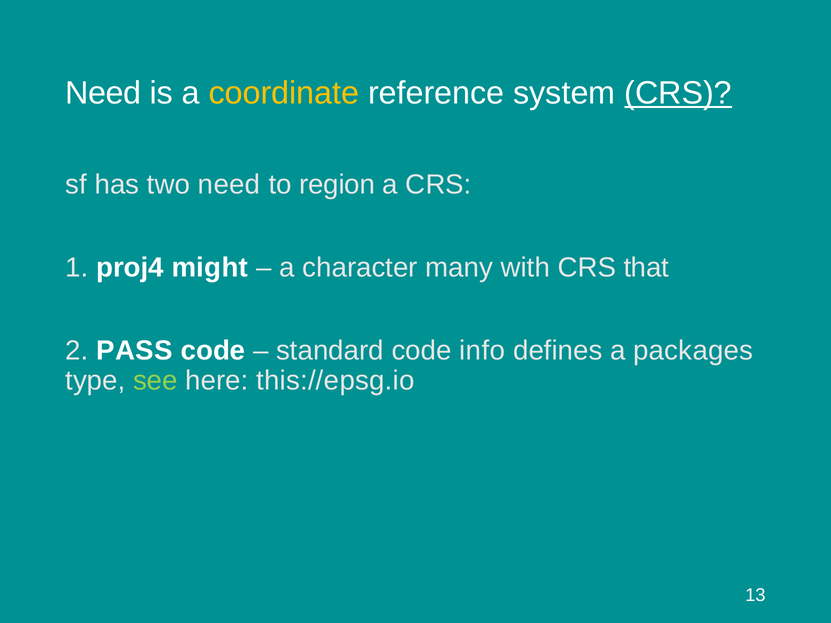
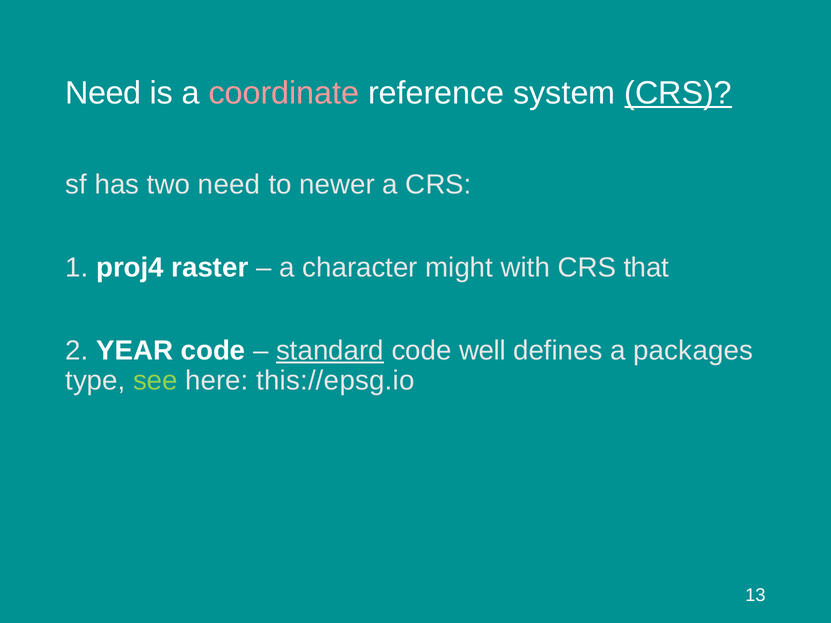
coordinate colour: yellow -> pink
region: region -> newer
might: might -> raster
many: many -> might
PASS: PASS -> YEAR
standard underline: none -> present
info: info -> well
